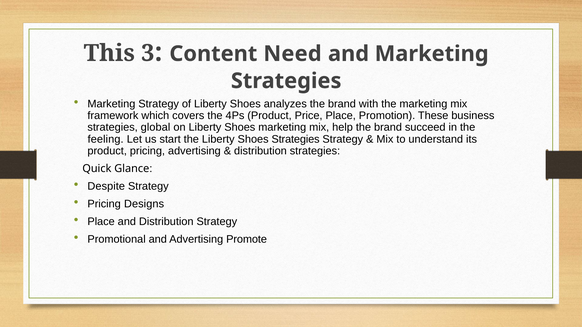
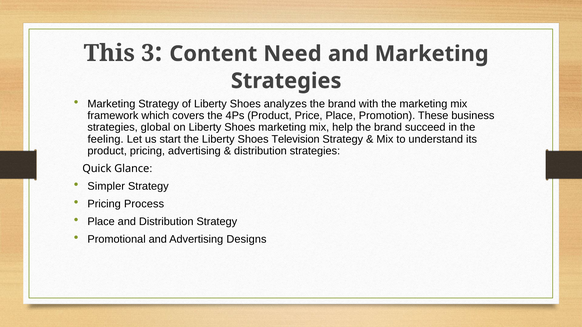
Shoes Strategies: Strategies -> Television
Despite: Despite -> Simpler
Designs: Designs -> Process
Promote: Promote -> Designs
